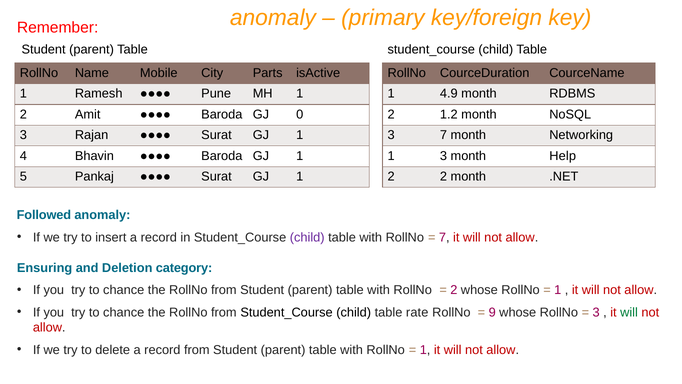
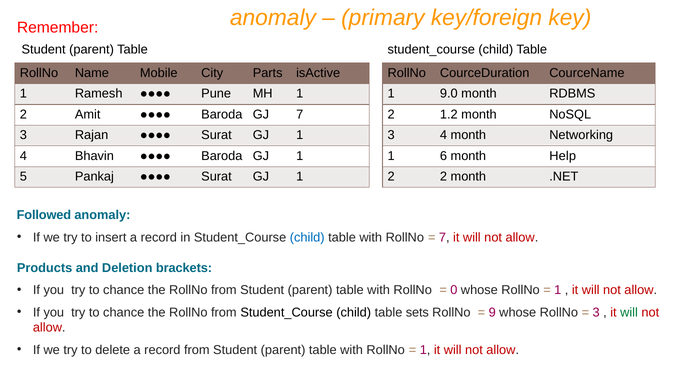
4.9: 4.9 -> 9.0
GJ 0: 0 -> 7
3 7: 7 -> 4
1 3: 3 -> 6
child at (307, 237) colour: purple -> blue
Ensuring: Ensuring -> Products
category: category -> brackets
2 at (454, 290): 2 -> 0
rate: rate -> sets
